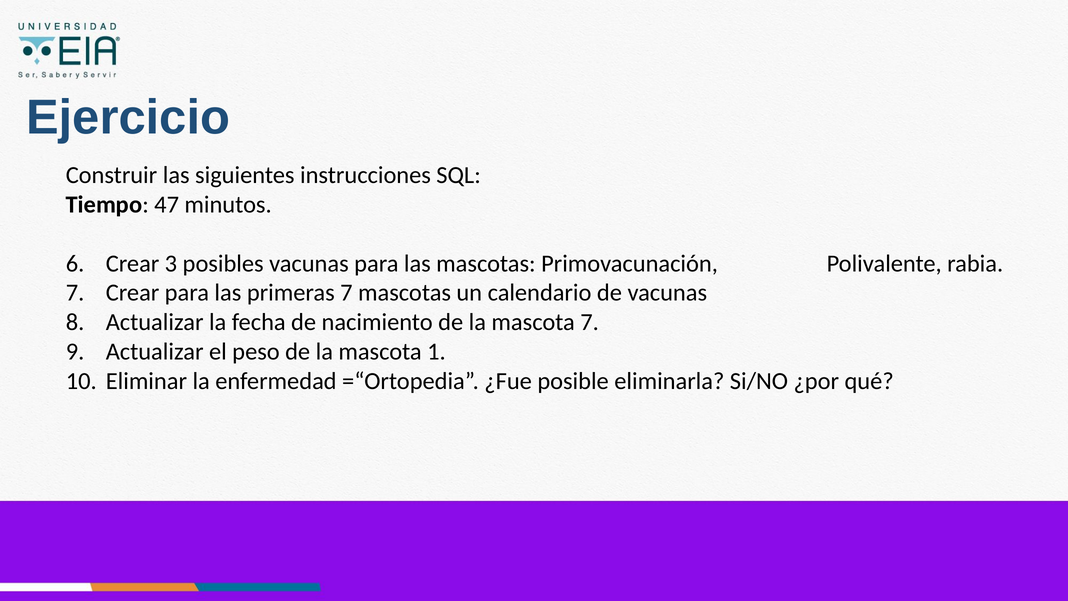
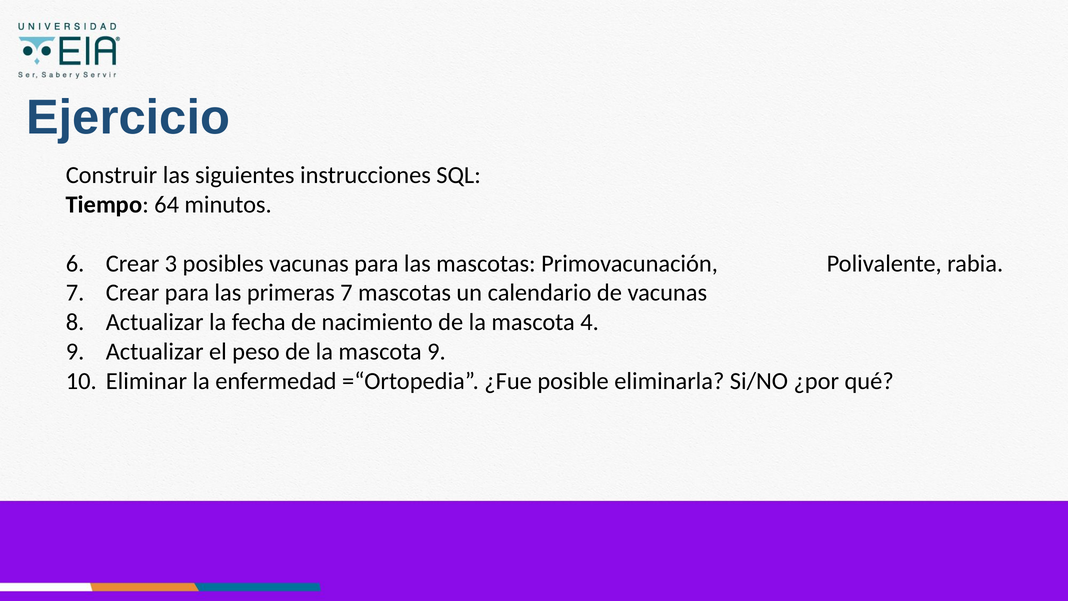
47: 47 -> 64
mascota 7: 7 -> 4
mascota 1: 1 -> 9
